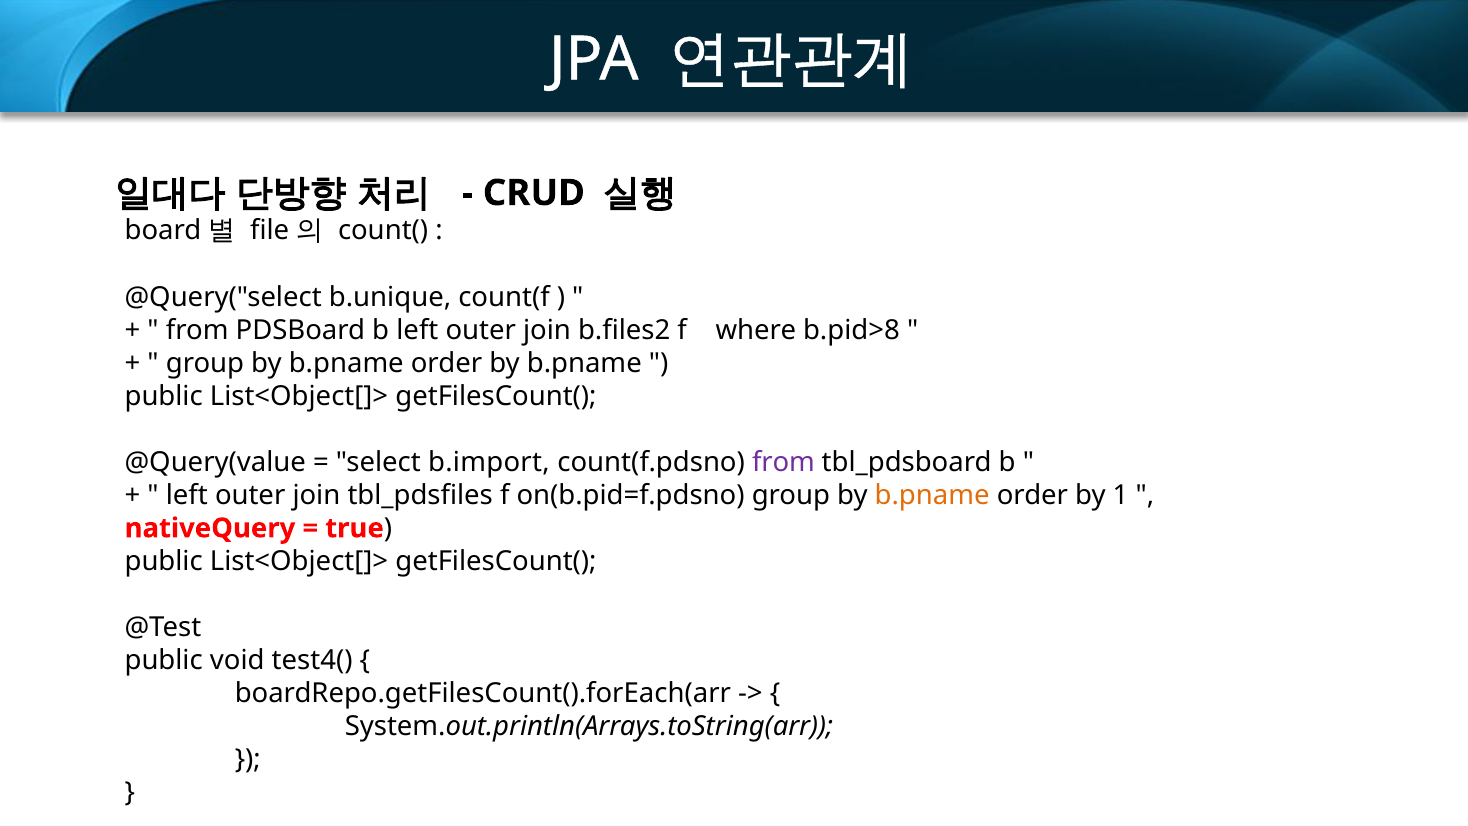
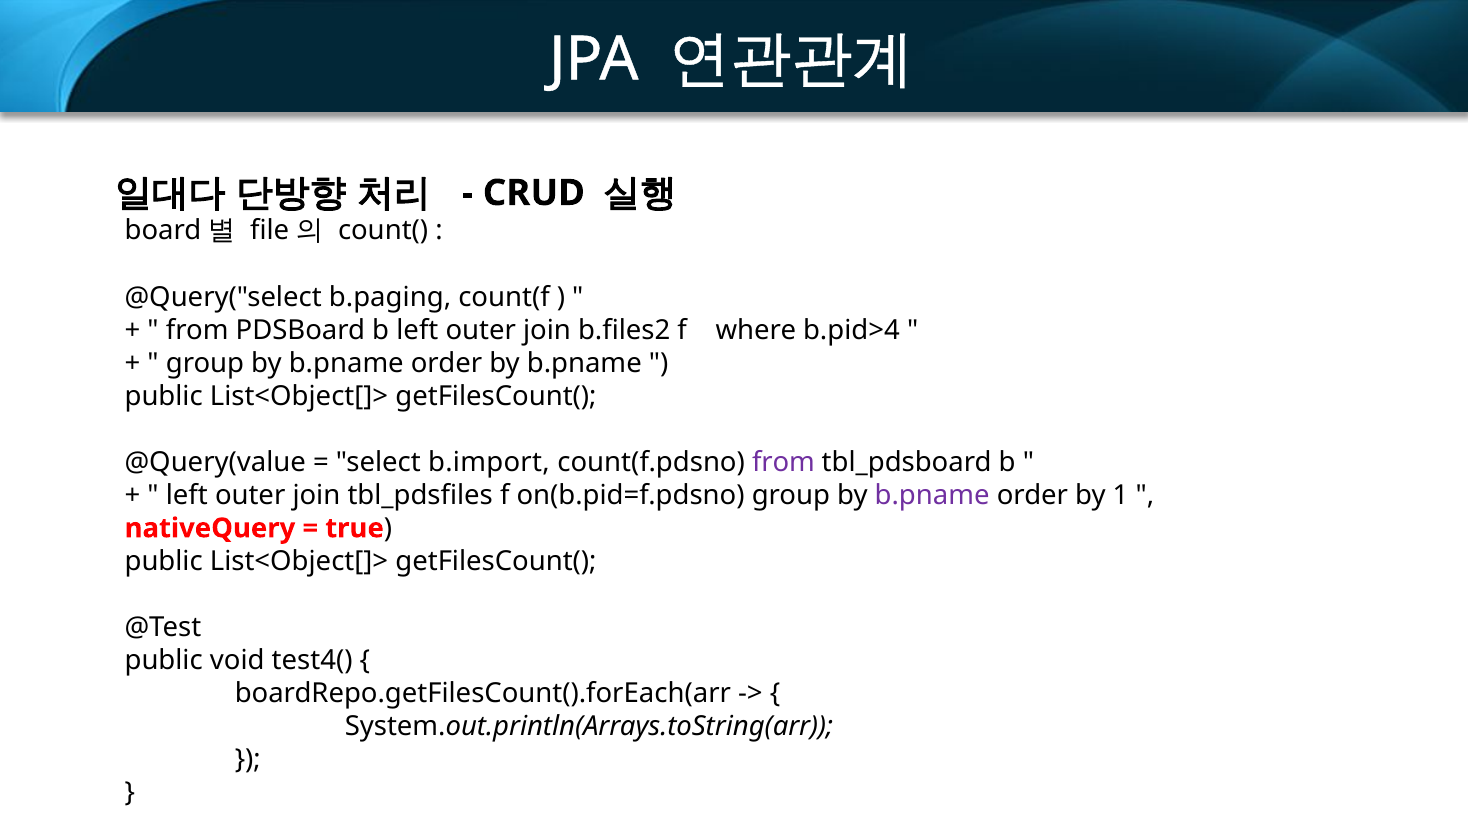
b.unique: b.unique -> b.paging
b.pid>8: b.pid>8 -> b.pid>4
b.pname at (932, 495) colour: orange -> purple
